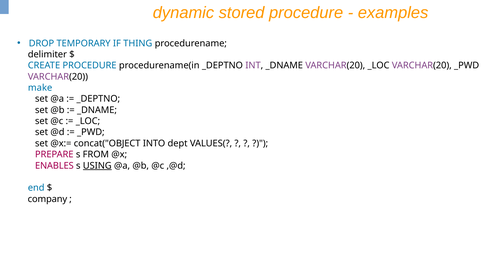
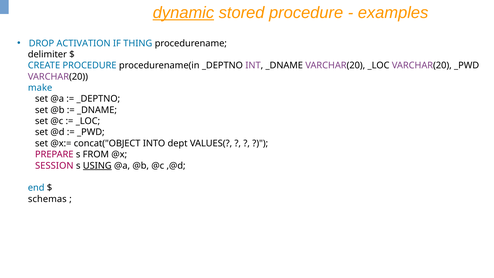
dynamic underline: none -> present
TEMPORARY: TEMPORARY -> ACTIVATION
ENABLES: ENABLES -> SESSION
company: company -> schemas
